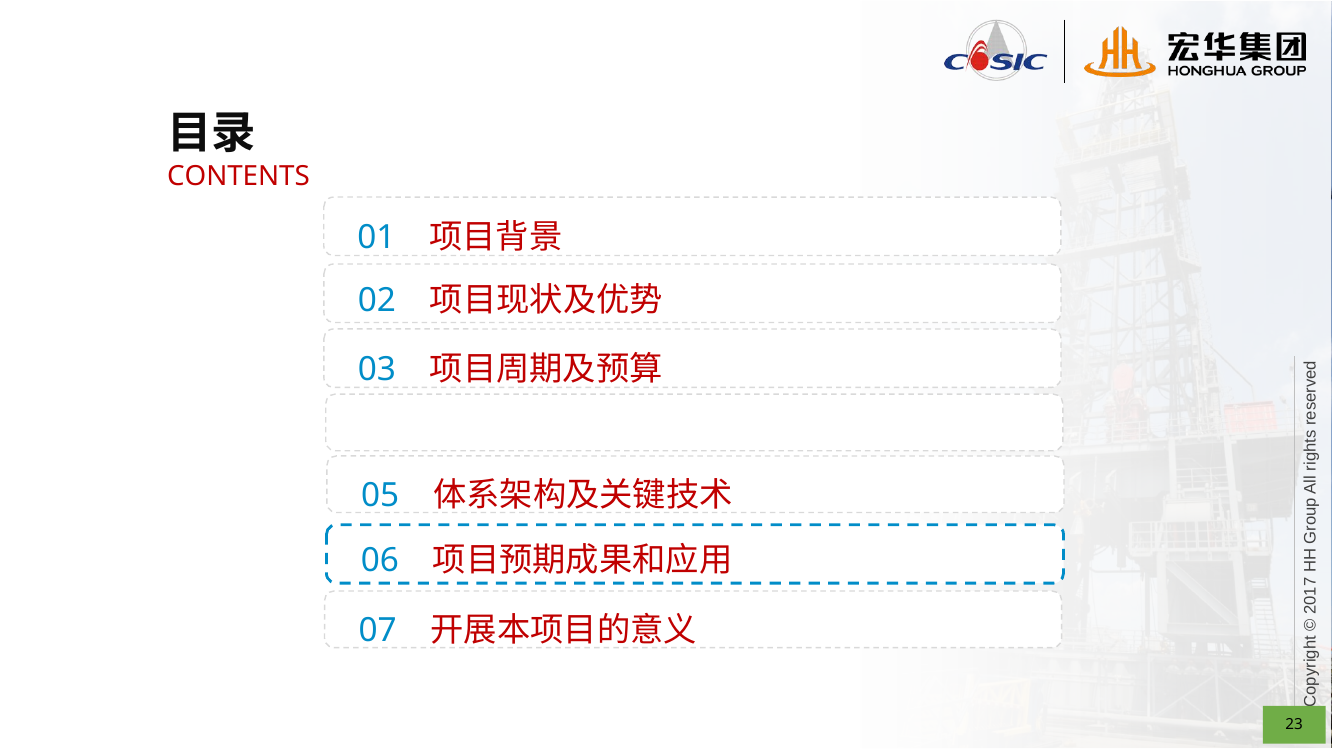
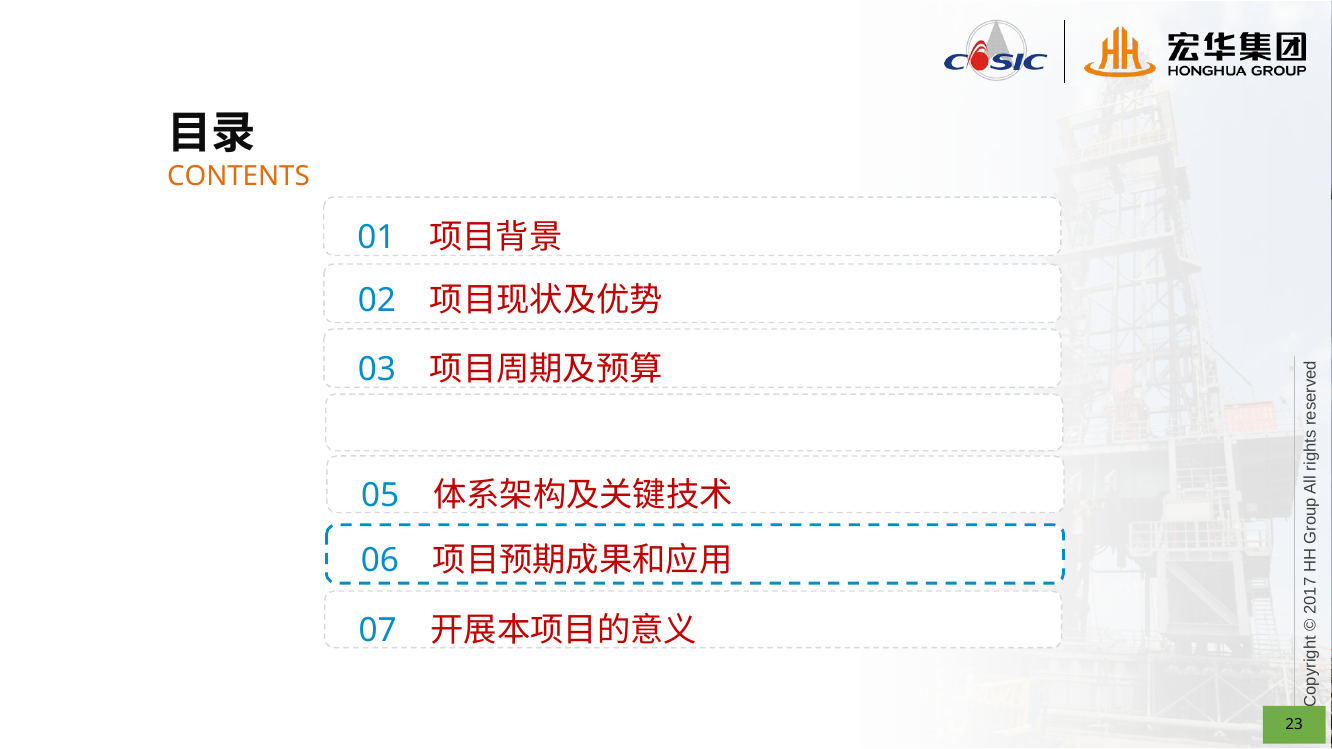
CONTENTS colour: red -> orange
